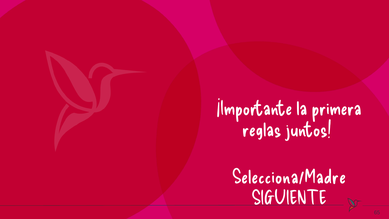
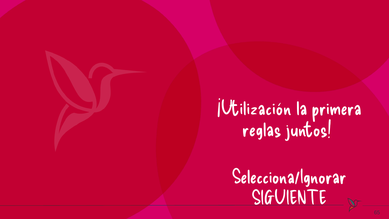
¡Importante: ¡Importante -> ¡Utilización
Selecciona/Madre: Selecciona/Madre -> Selecciona/Ignorar
